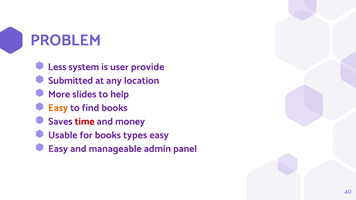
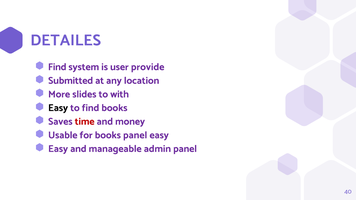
PROBLEM: PROBLEM -> DETAILES
Less at (57, 67): Less -> Find
help: help -> with
Easy at (58, 108) colour: orange -> black
books types: types -> panel
